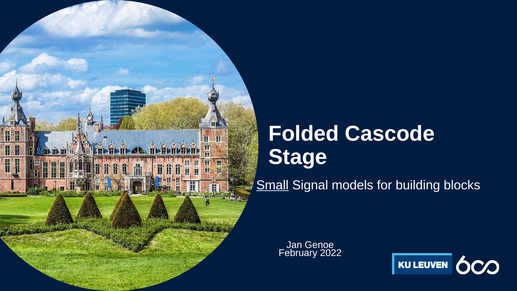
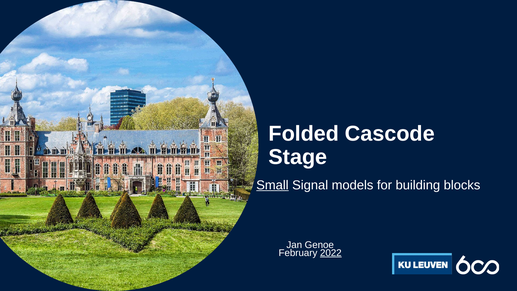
2022 underline: none -> present
